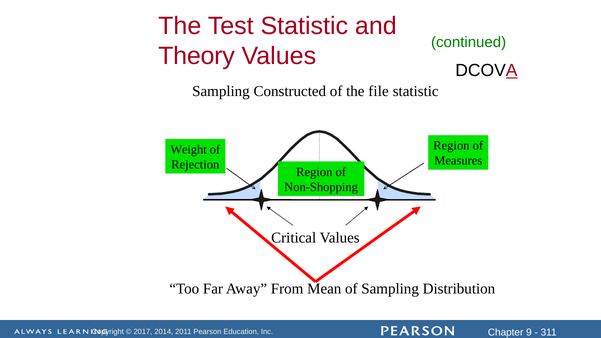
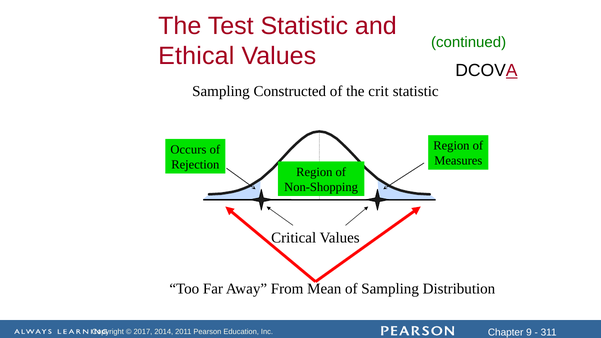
Theory: Theory -> Ethical
file: file -> crit
Weight: Weight -> Occurs
